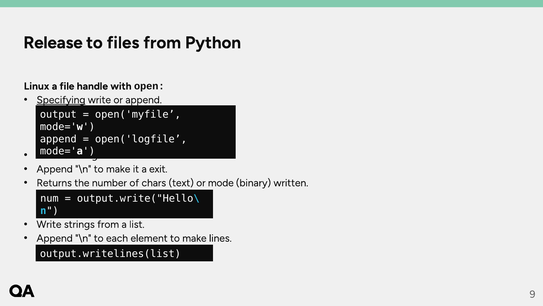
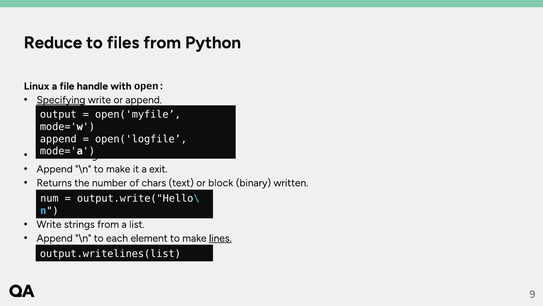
Release: Release -> Reduce
mode: mode -> block
lines underline: none -> present
